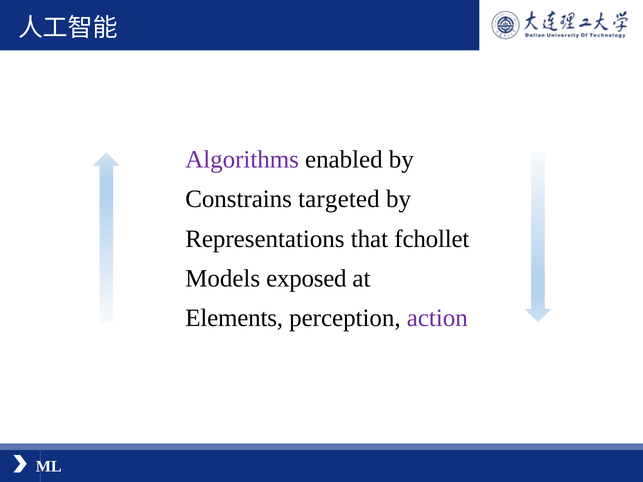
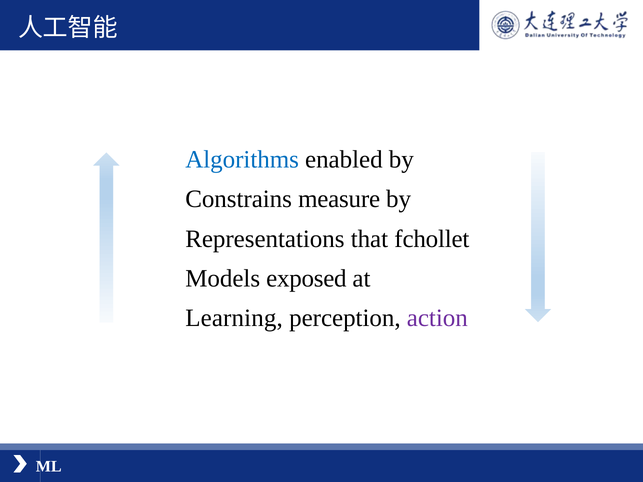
Algorithms colour: purple -> blue
targeted: targeted -> measure
Elements: Elements -> Learning
